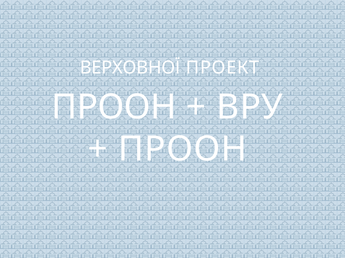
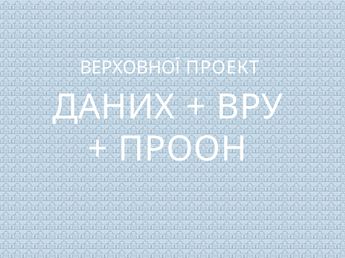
ПРООН at (114, 107): ПРООН -> ДАНИХ
